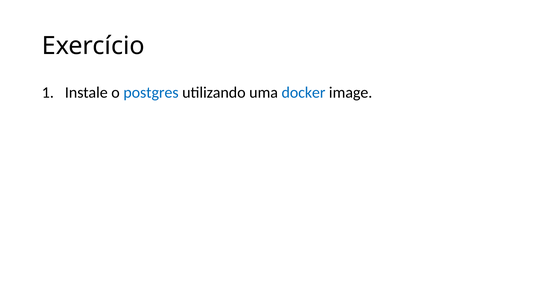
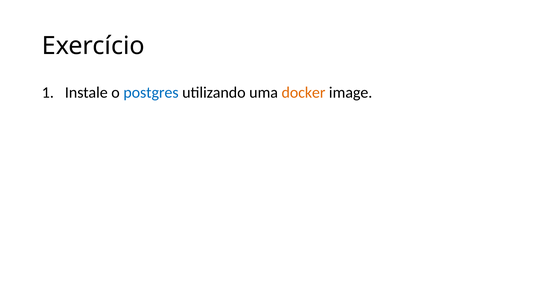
docker colour: blue -> orange
